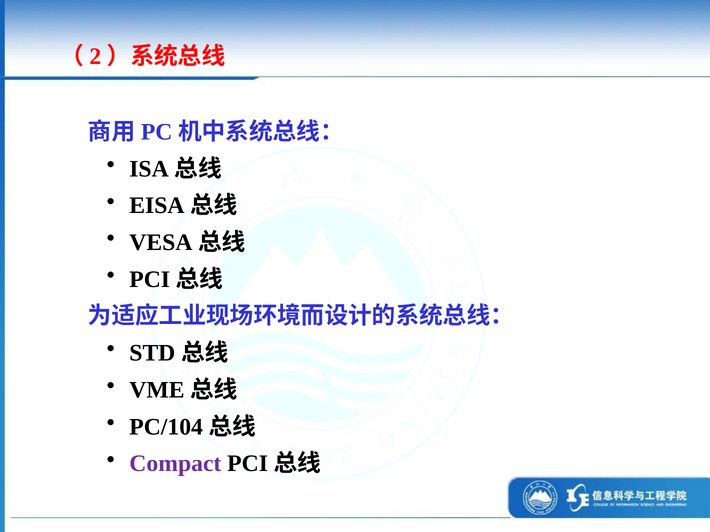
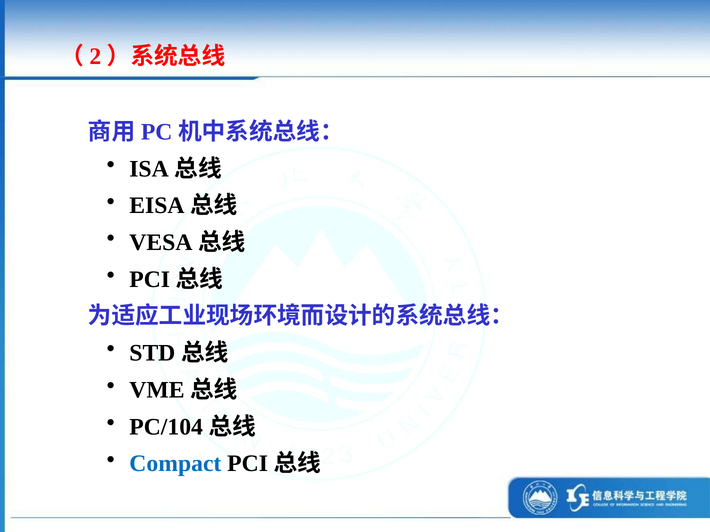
Compact colour: purple -> blue
